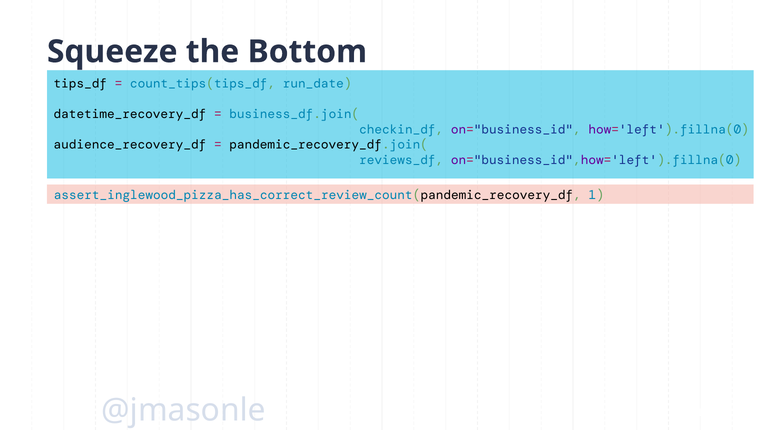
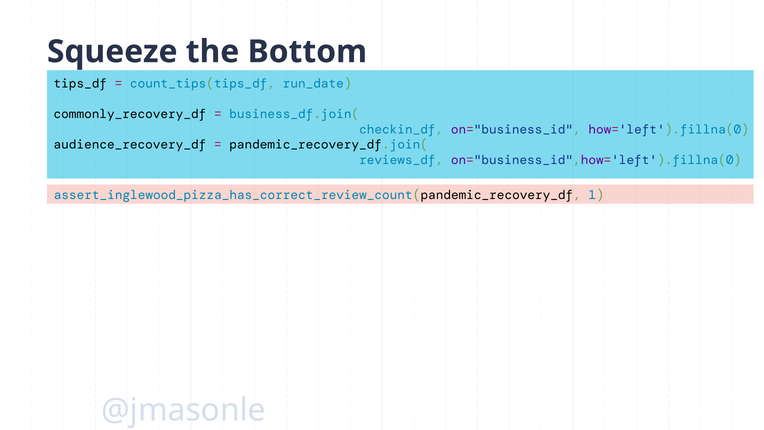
datetime_recovery_df: datetime_recovery_df -> commonly_recovery_df
